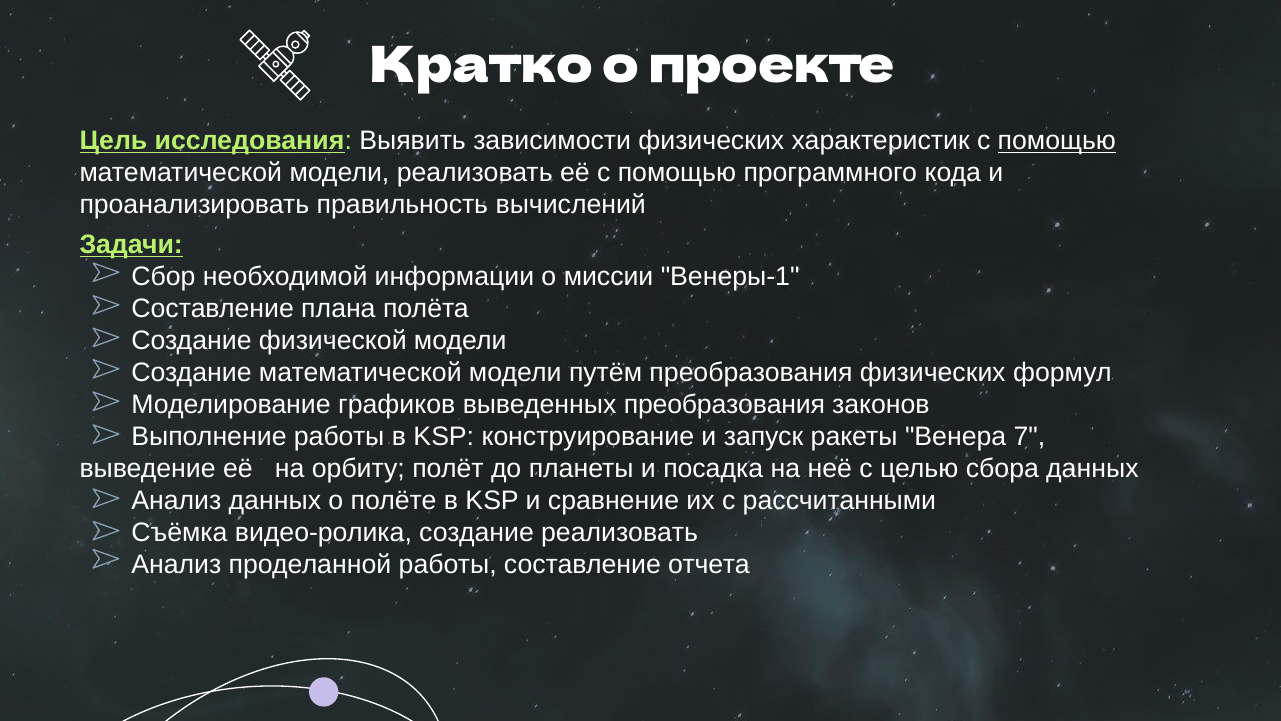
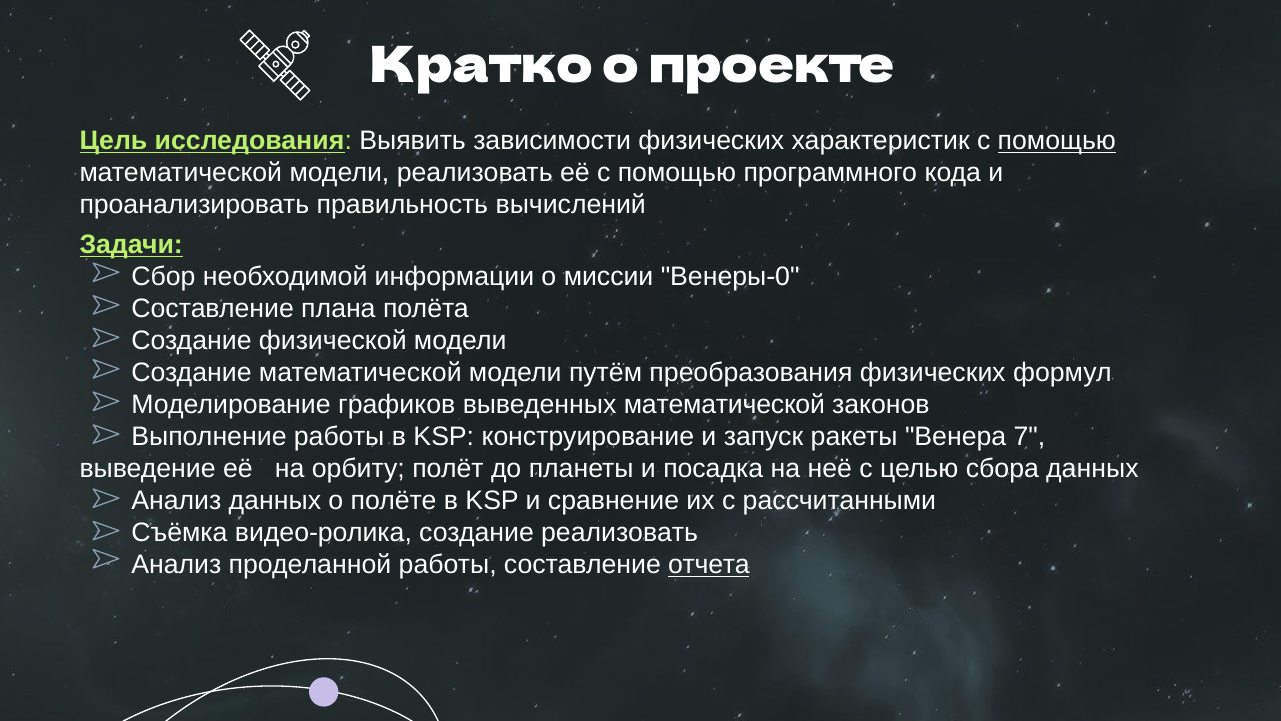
Венеры-1: Венеры-1 -> Венеры-0
выведенных преобразования: преобразования -> математической
отчета underline: none -> present
